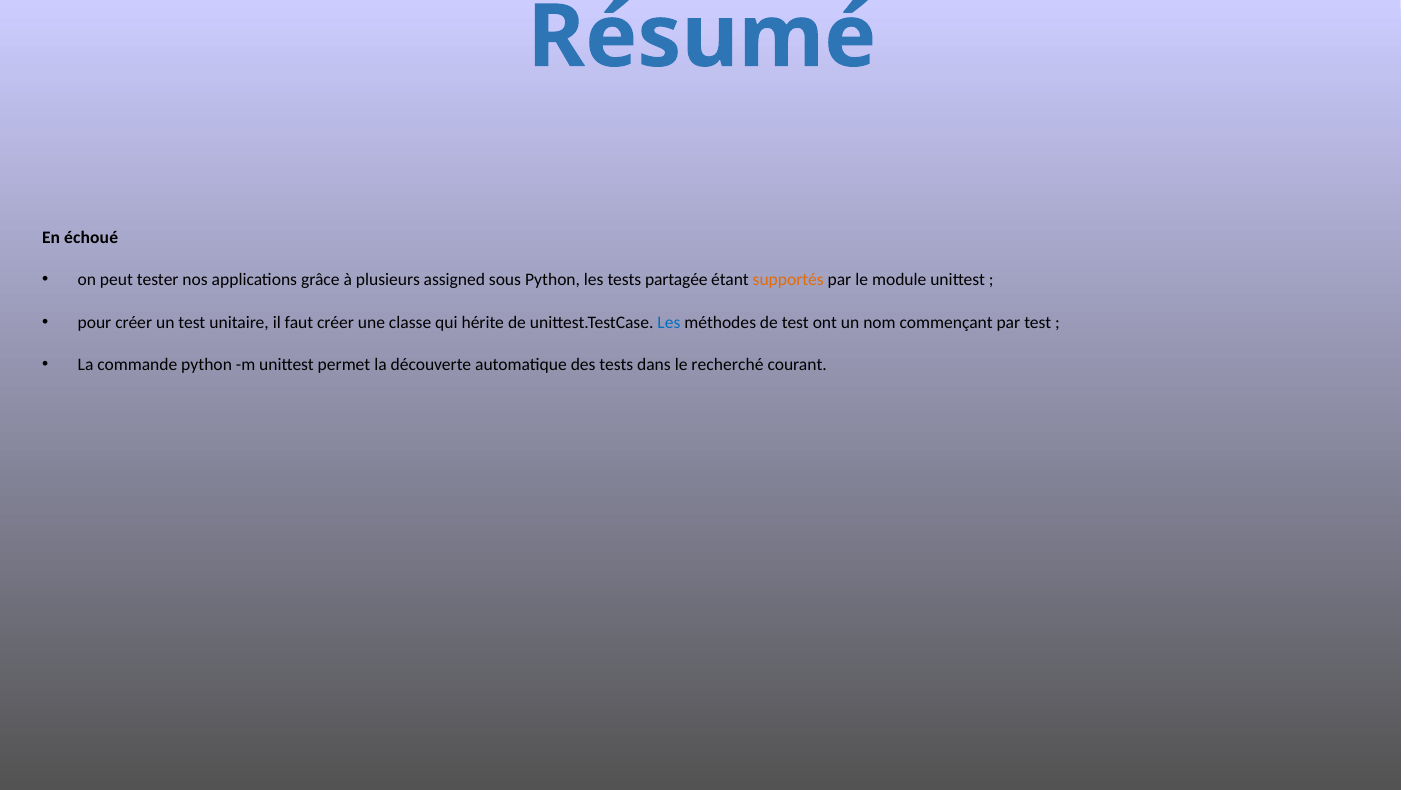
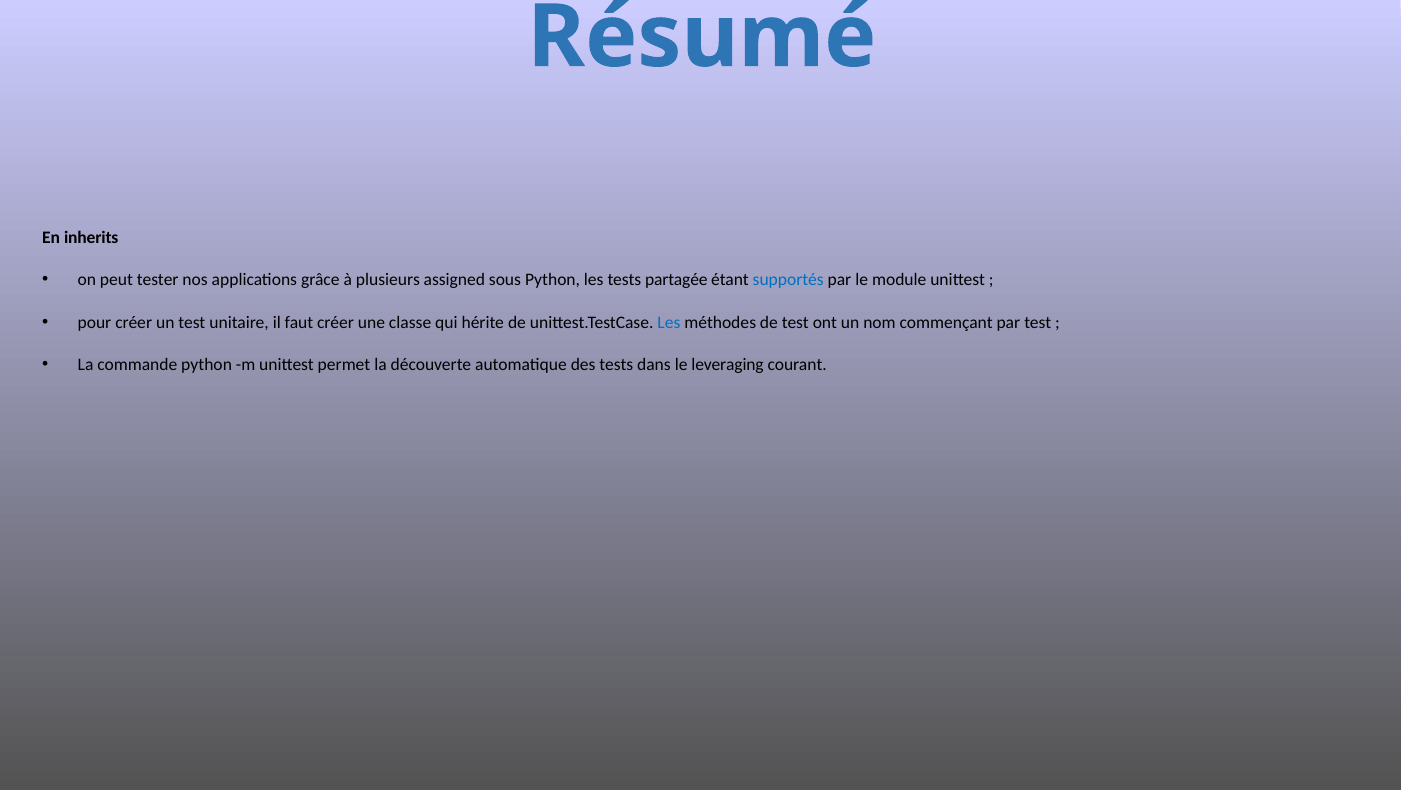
échoué: échoué -> inherits
supportés colour: orange -> blue
recherché: recherché -> leveraging
